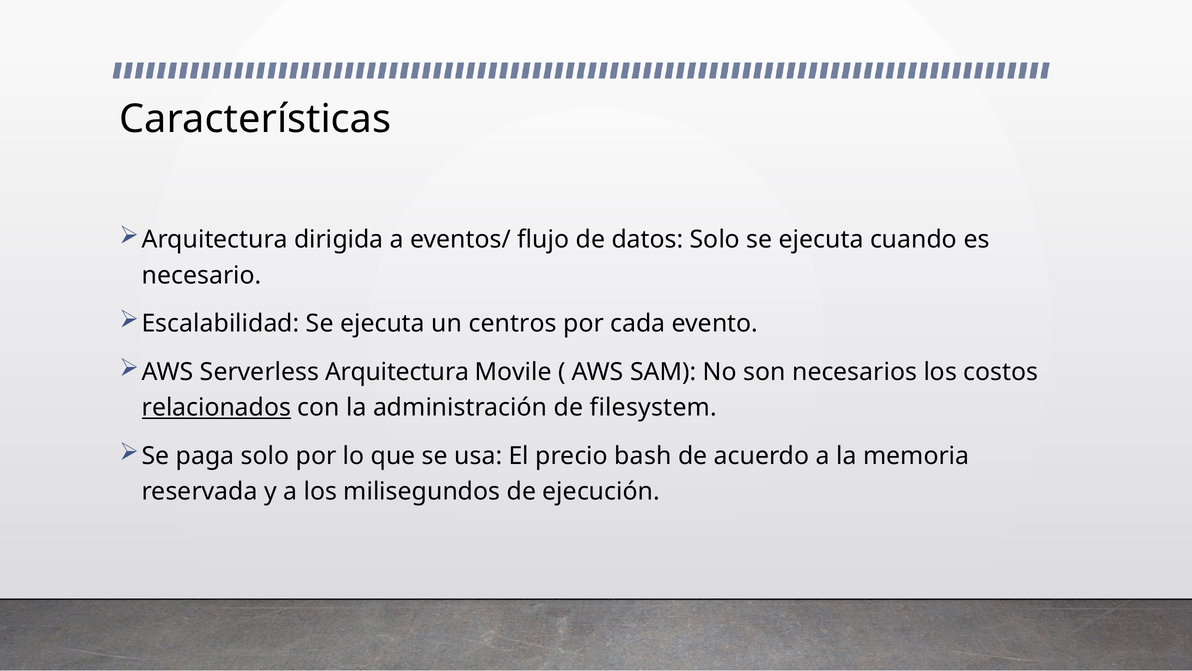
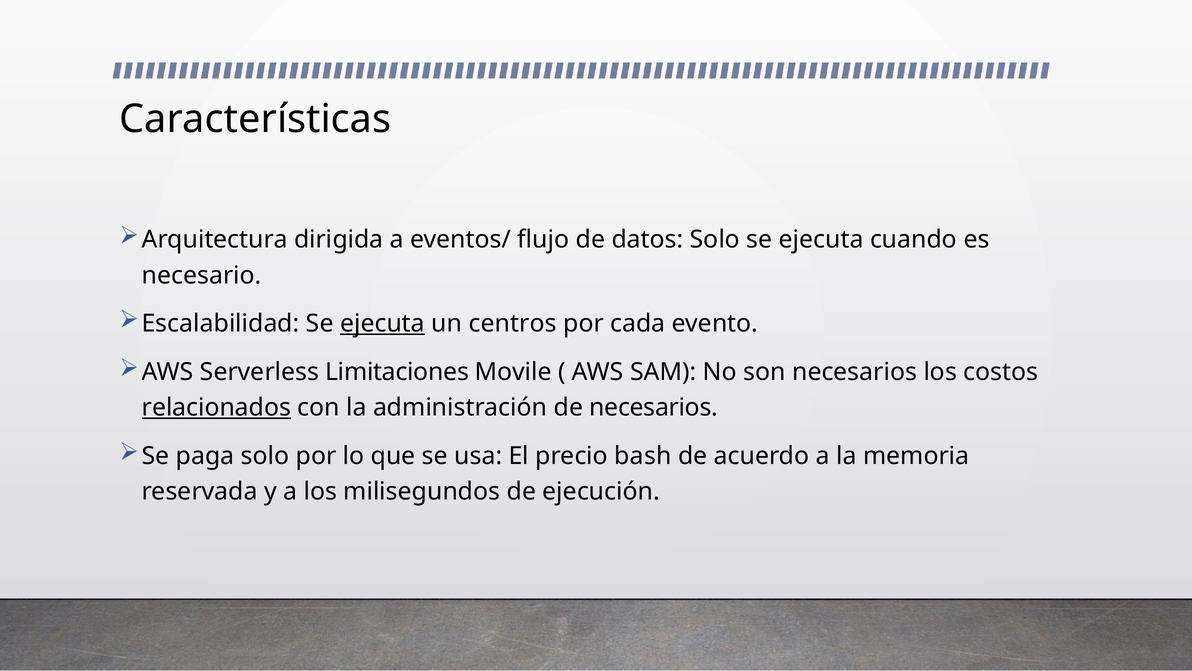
ejecuta at (382, 323) underline: none -> present
Serverless Arquitectura: Arquitectura -> Limitaciones
de filesystem: filesystem -> necesarios
